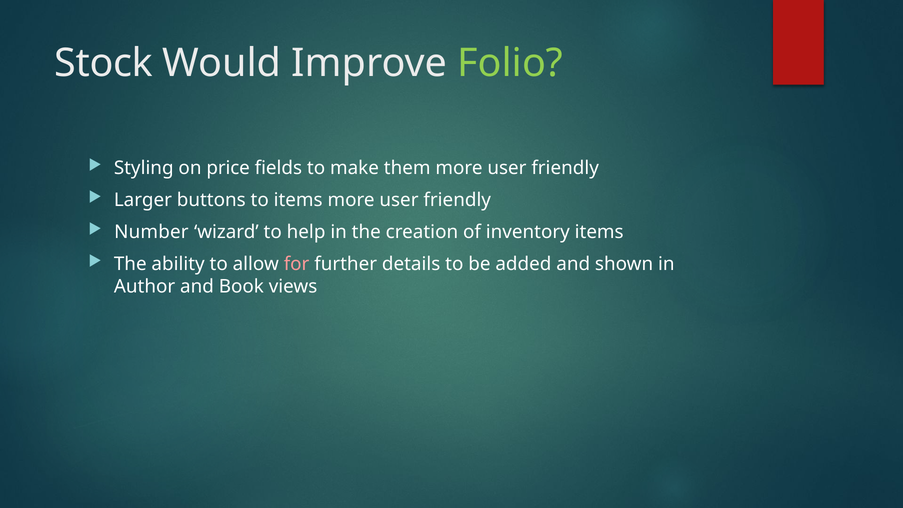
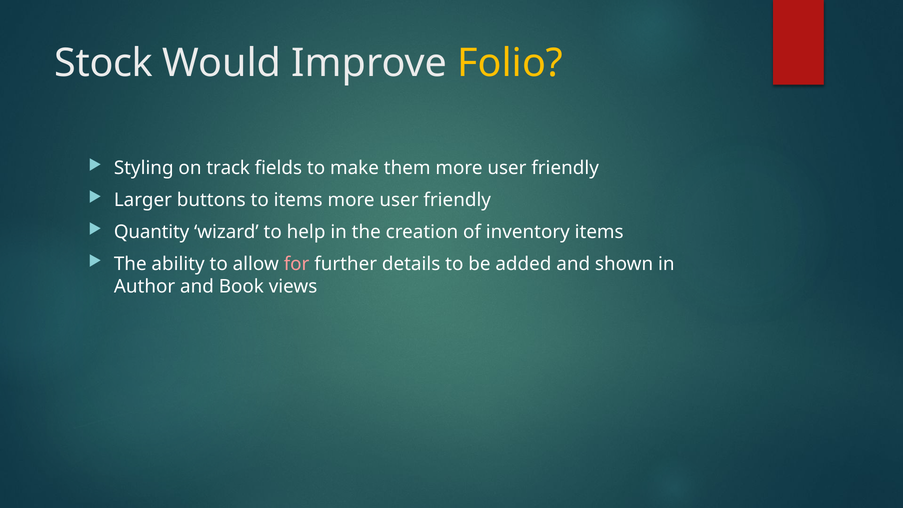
Folio colour: light green -> yellow
price: price -> track
Number: Number -> Quantity
